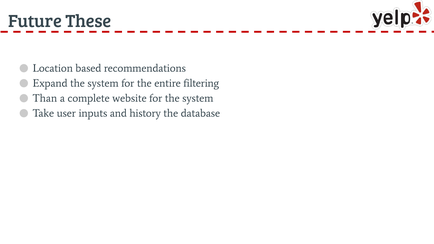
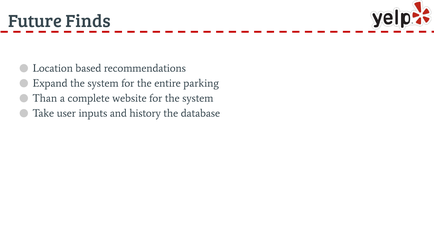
These: These -> Finds
filtering: filtering -> parking
